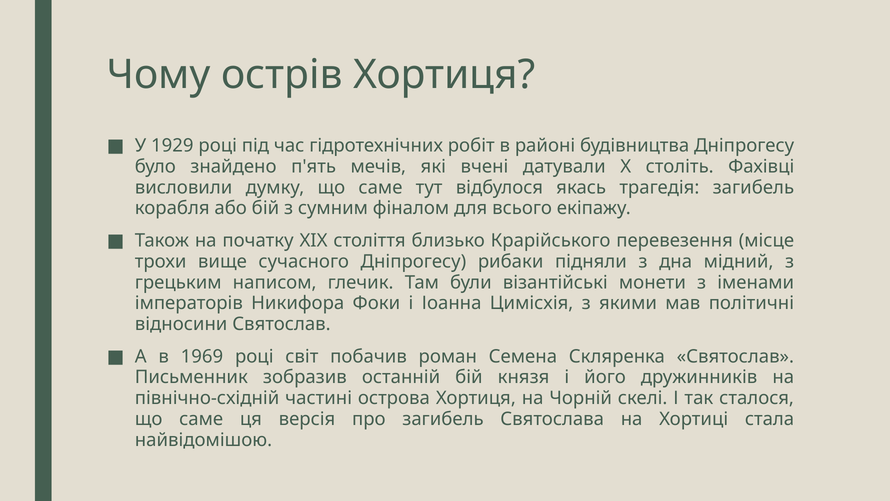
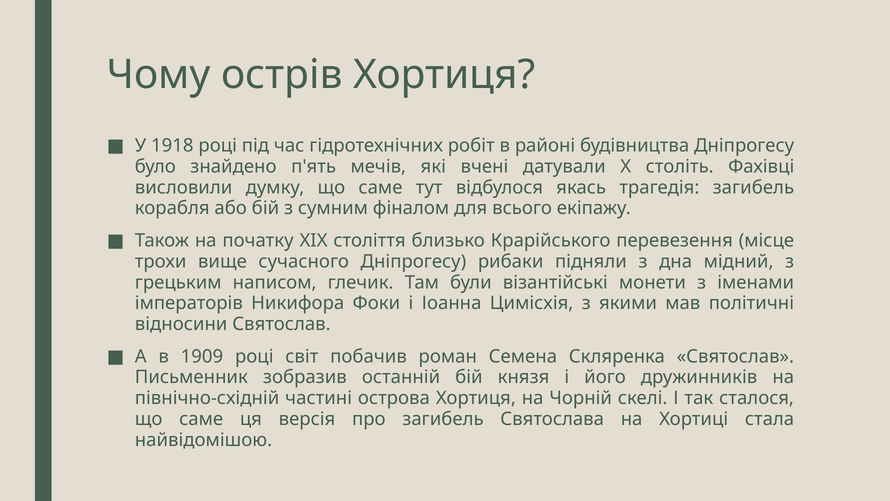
1929: 1929 -> 1918
1969: 1969 -> 1909
